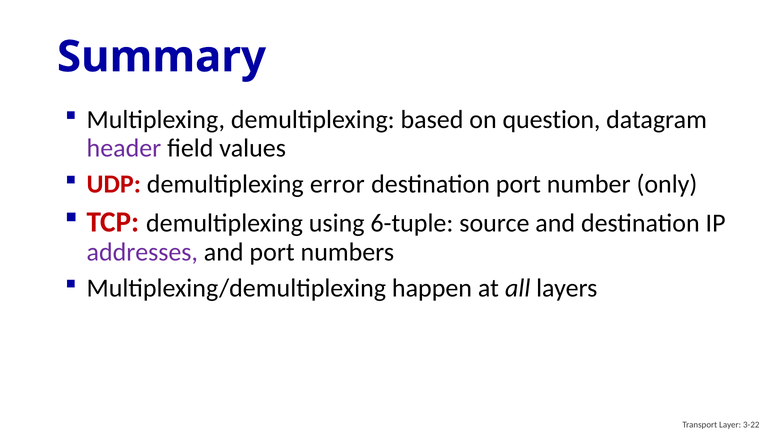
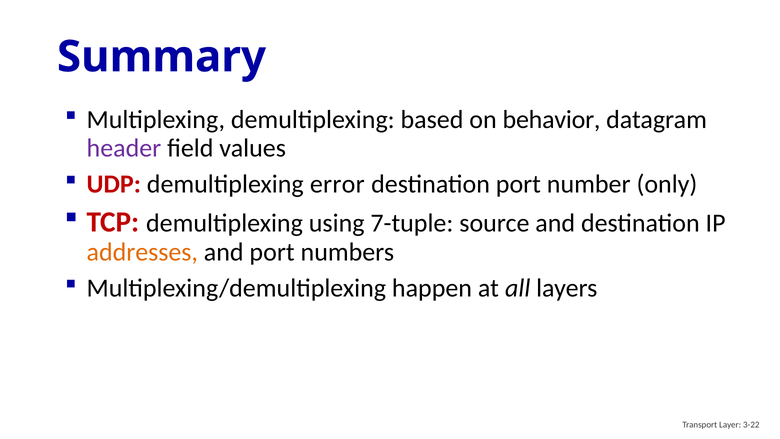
question: question -> behavior
6-tuple: 6-tuple -> 7-tuple
addresses colour: purple -> orange
